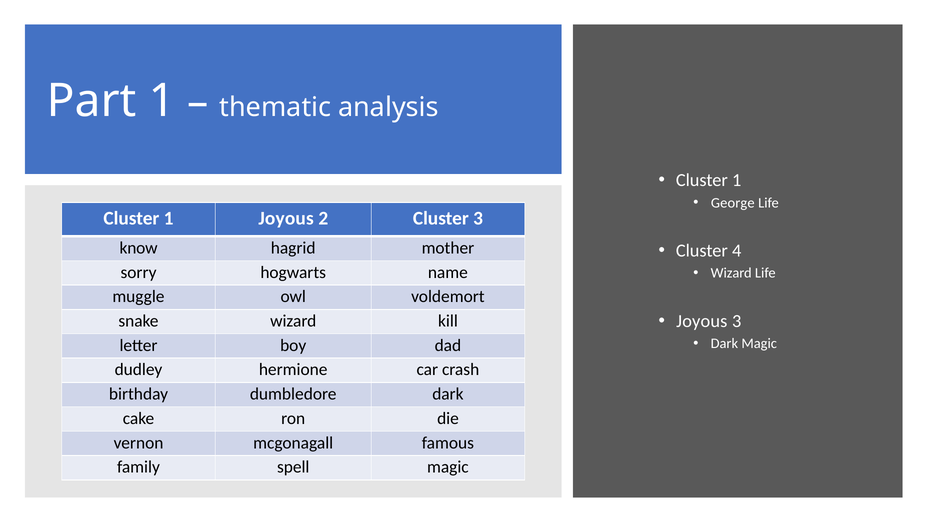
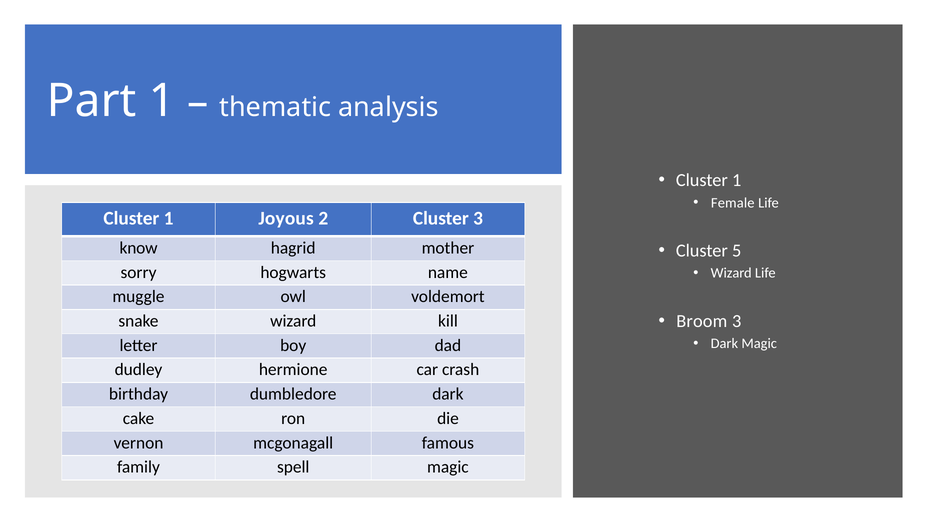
George: George -> Female
4: 4 -> 5
Joyous at (702, 321): Joyous -> Broom
